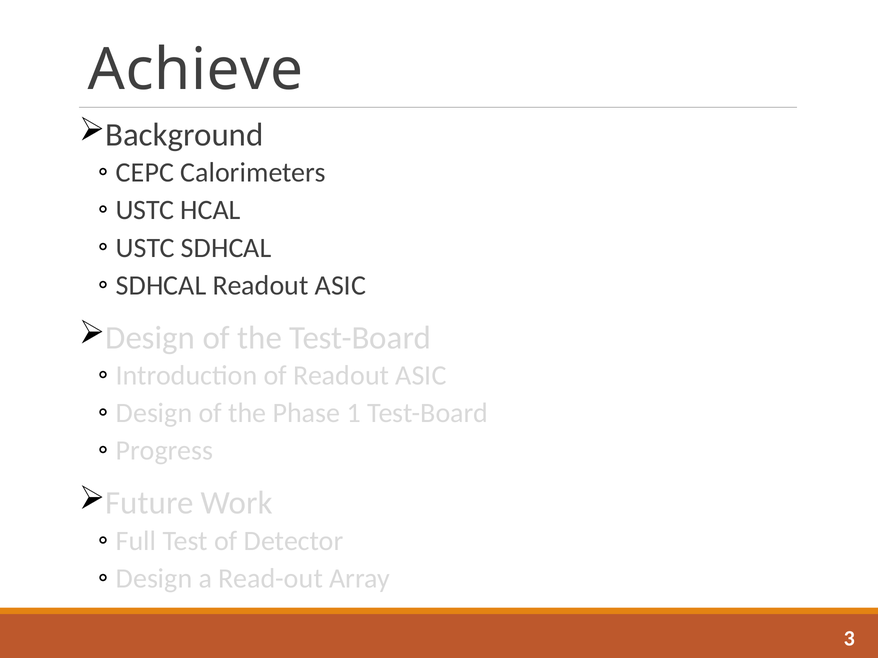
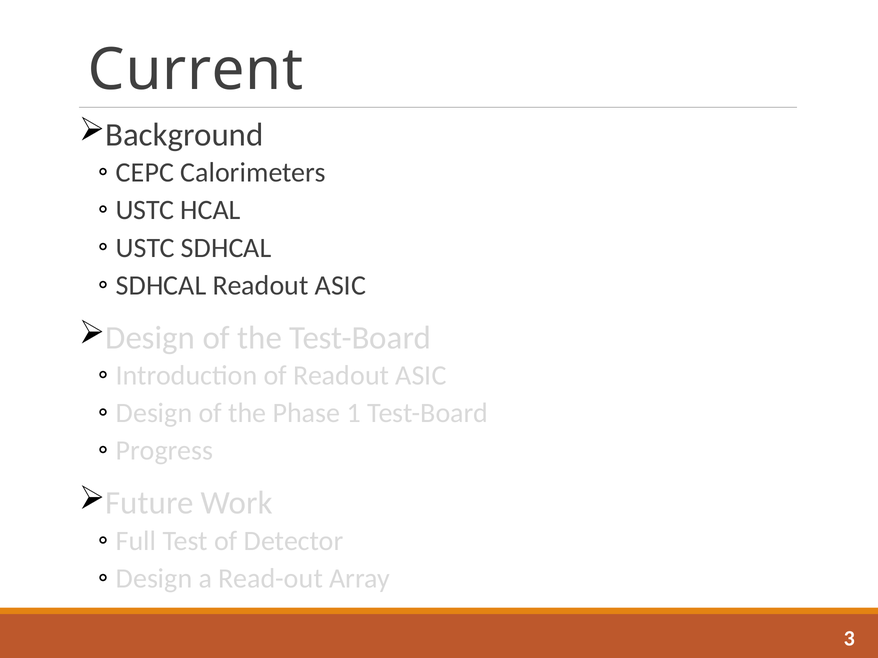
Achieve: Achieve -> Current
